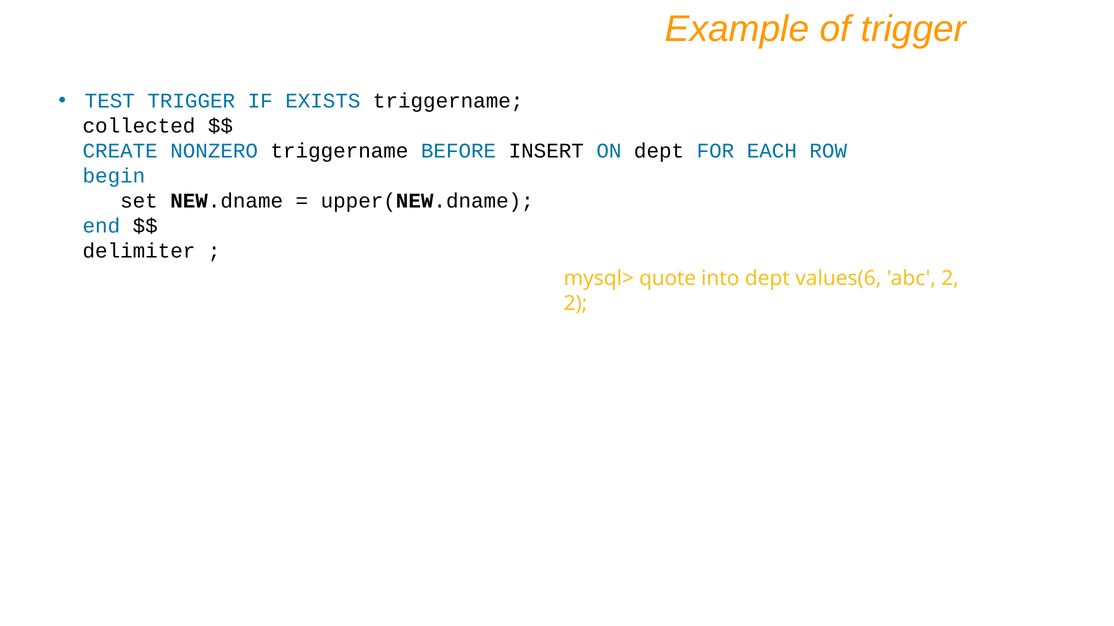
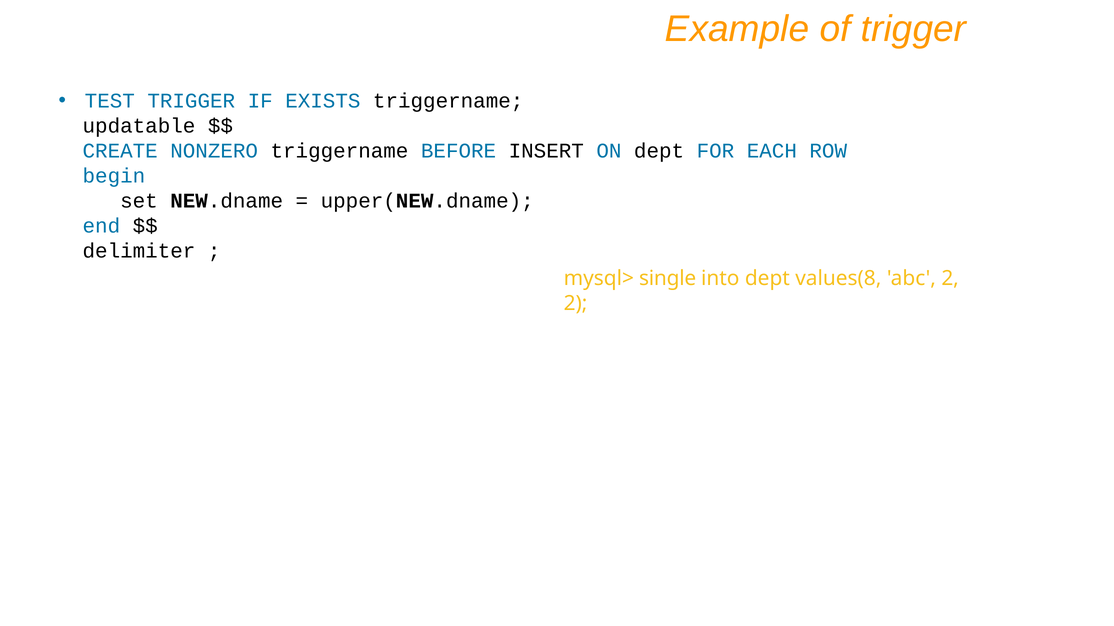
collected: collected -> updatable
quote: quote -> single
values(6: values(6 -> values(8
